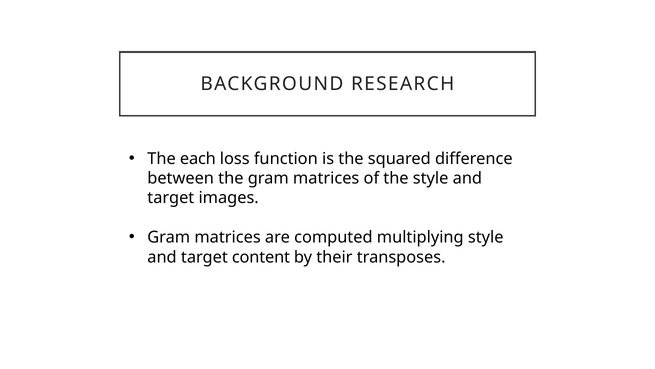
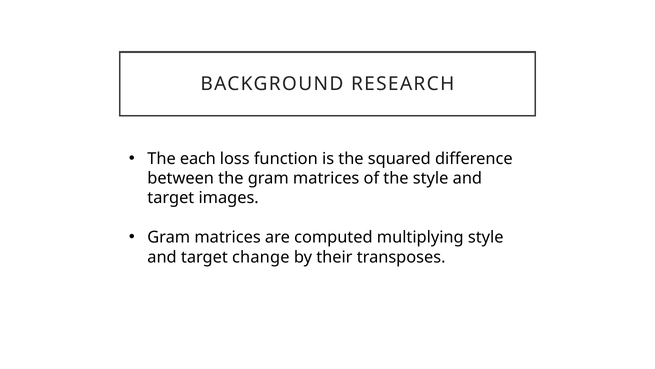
content: content -> change
